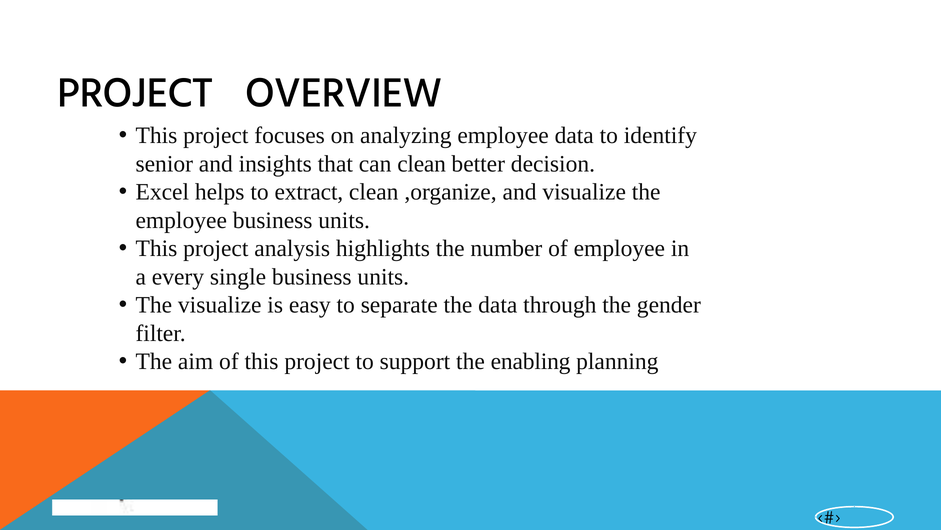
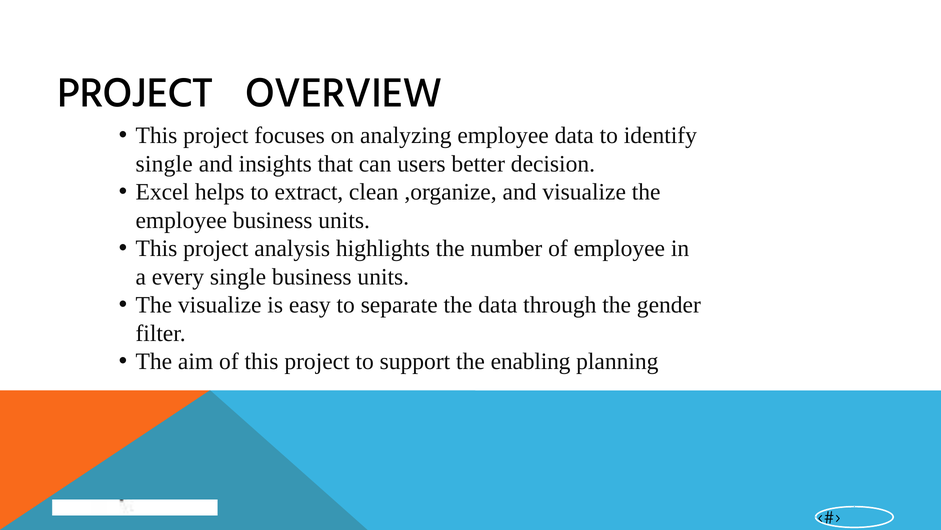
senior at (164, 164): senior -> single
can clean: clean -> users
